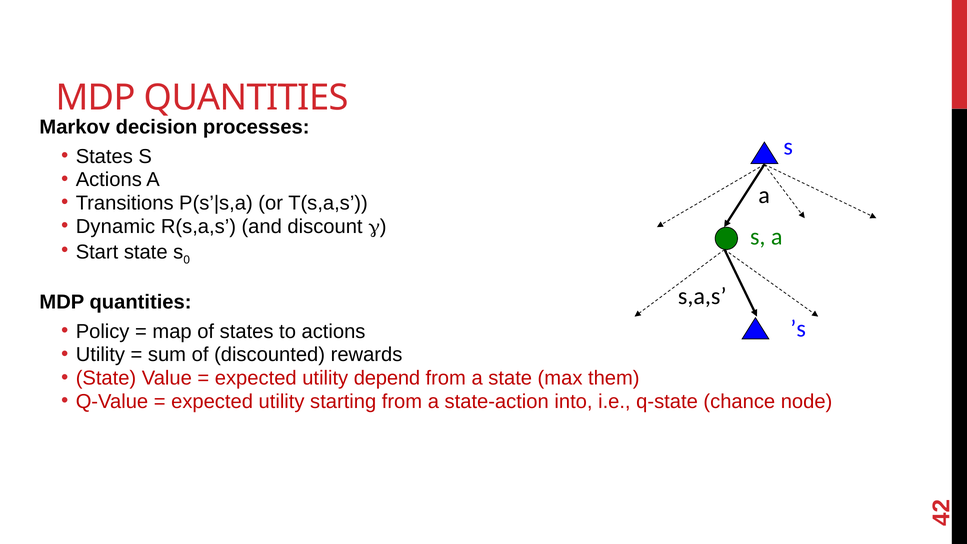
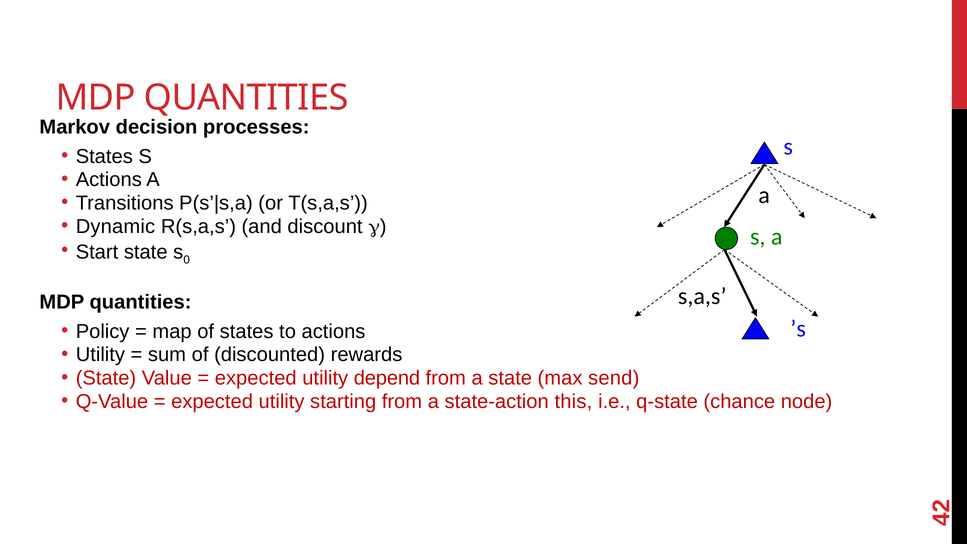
them: them -> send
into: into -> this
